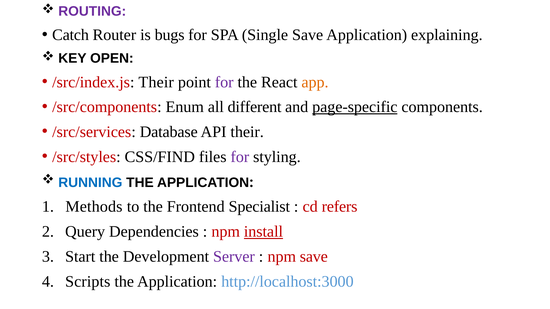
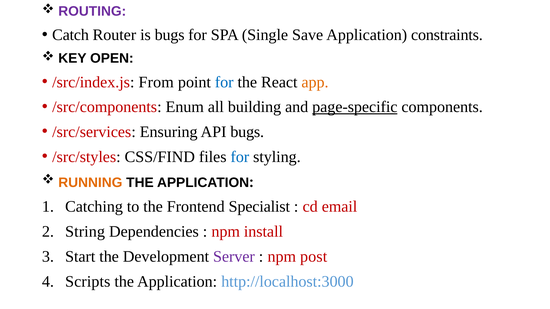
explaining: explaining -> constraints
/src/index.js Their: Their -> From
for at (224, 82) colour: purple -> blue
different: different -> building
Database: Database -> Ensuring
API their: their -> bugs
for at (240, 157) colour: purple -> blue
RUNNING colour: blue -> orange
Methods: Methods -> Catching
refers: refers -> email
Query: Query -> String
install underline: present -> none
npm save: save -> post
